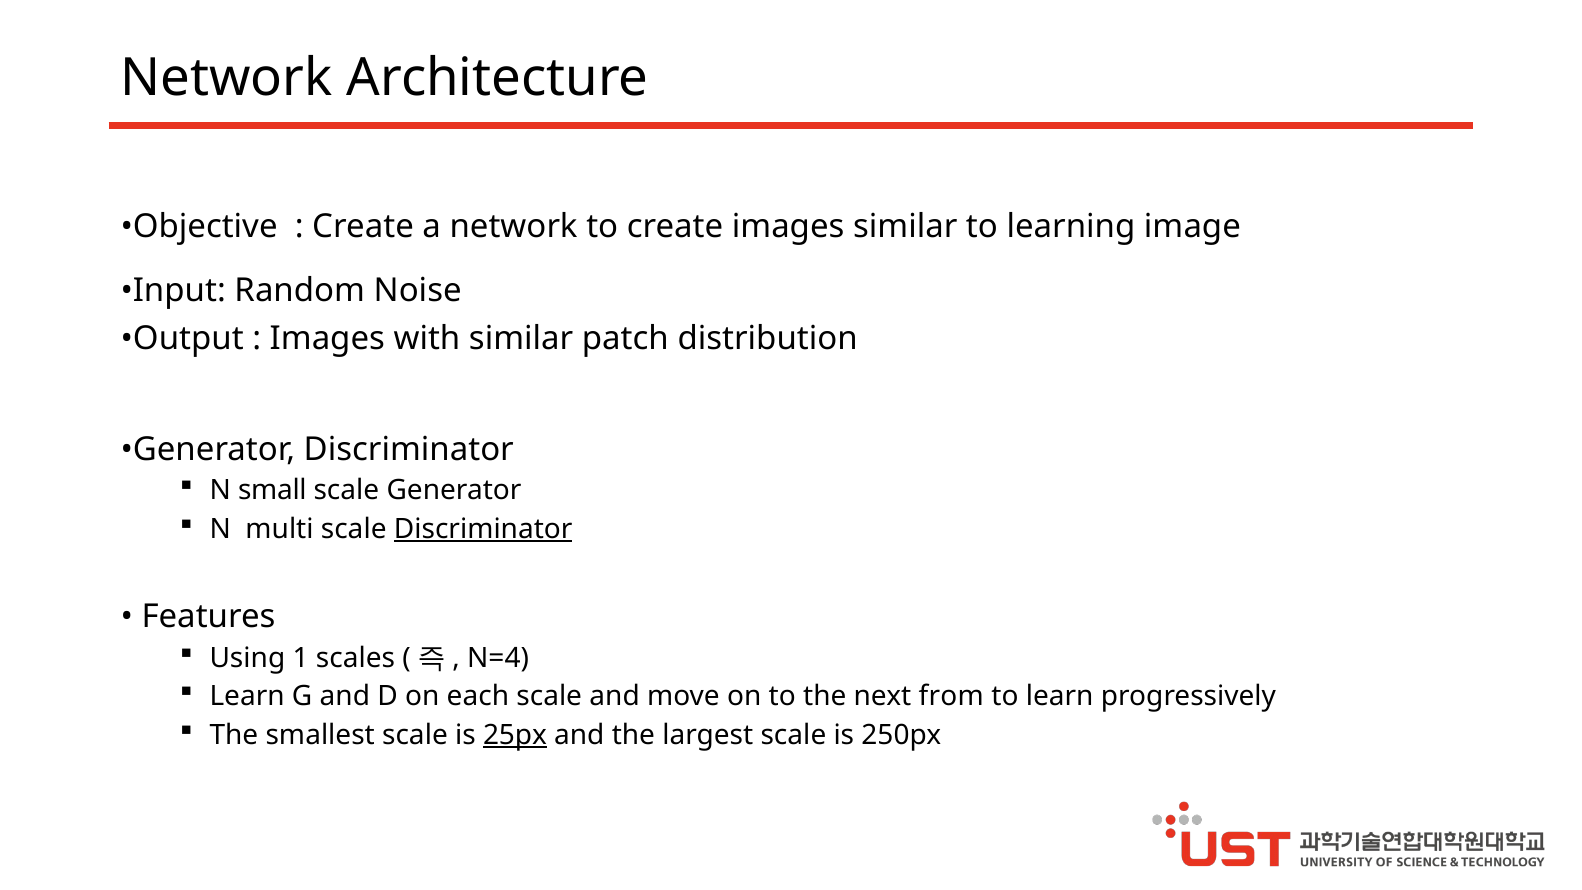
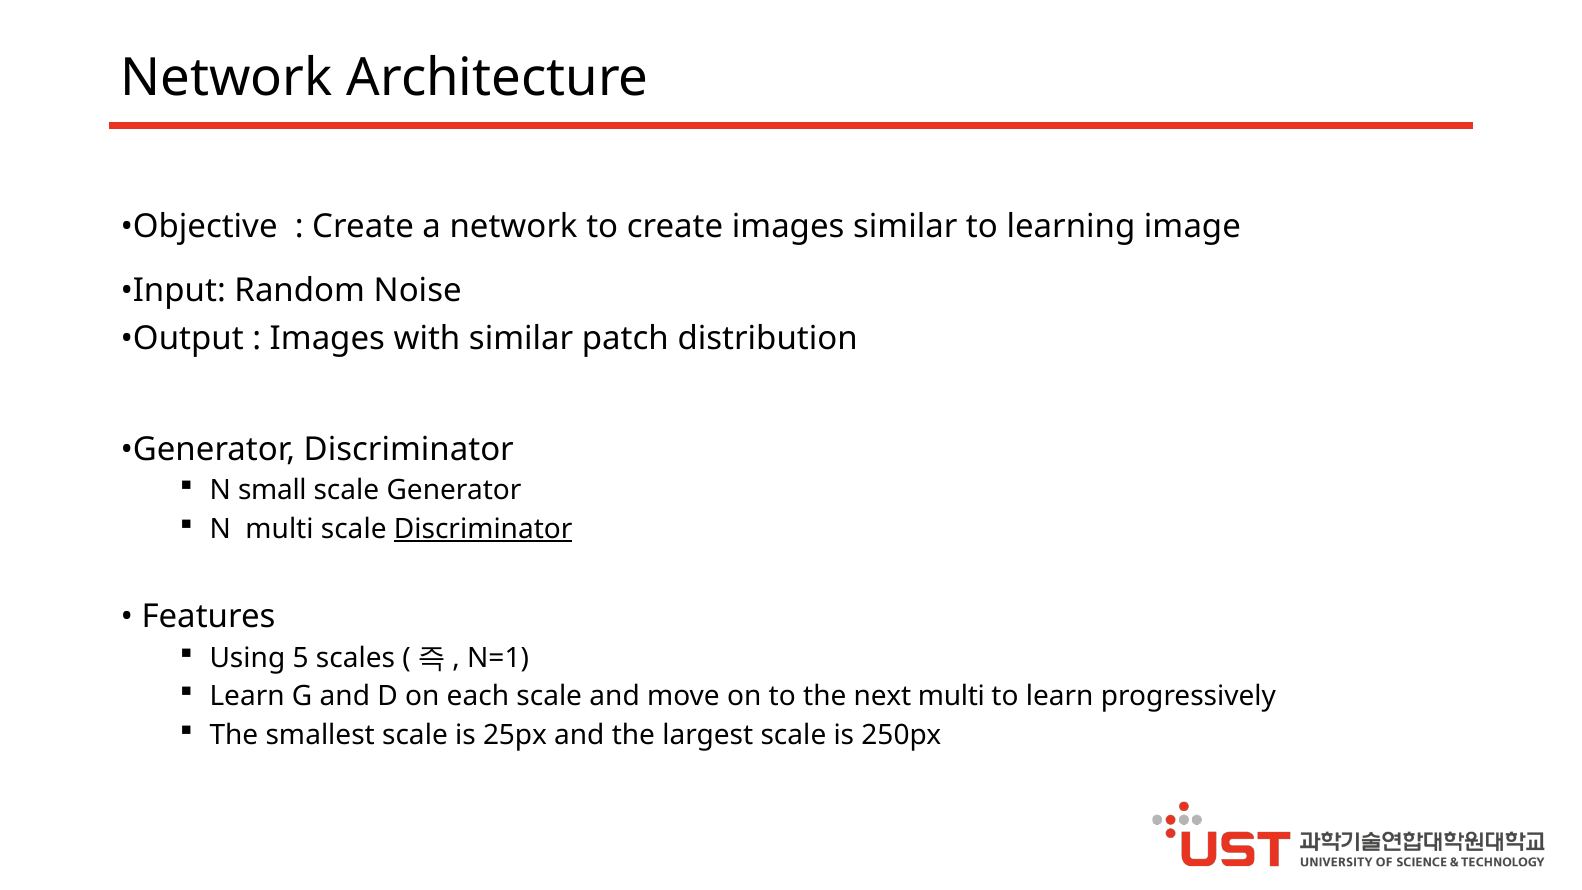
1: 1 -> 5
N=4: N=4 -> N=1
next from: from -> multi
25px underline: present -> none
